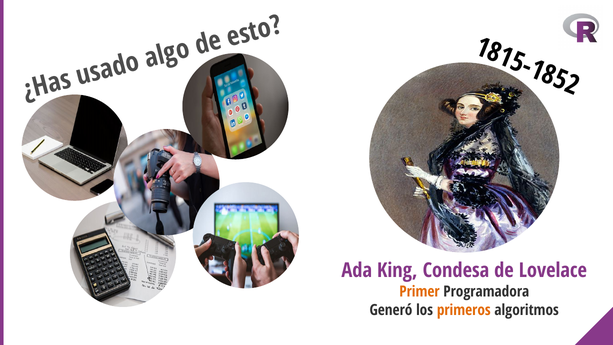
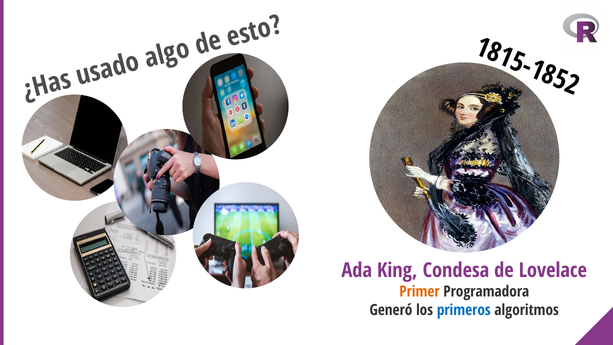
primeros colour: orange -> blue
